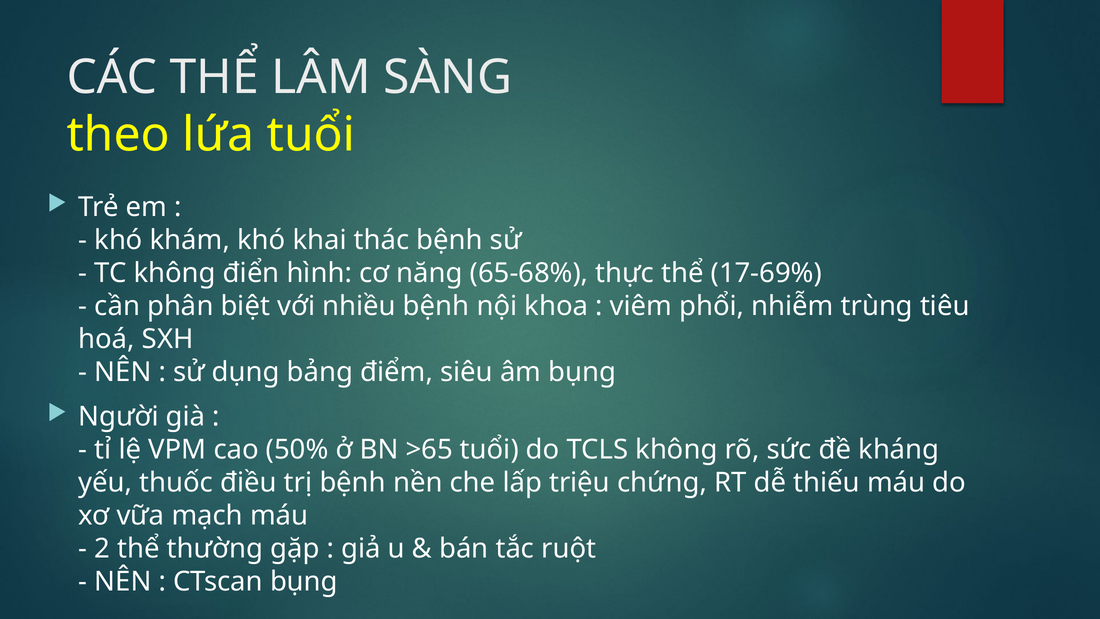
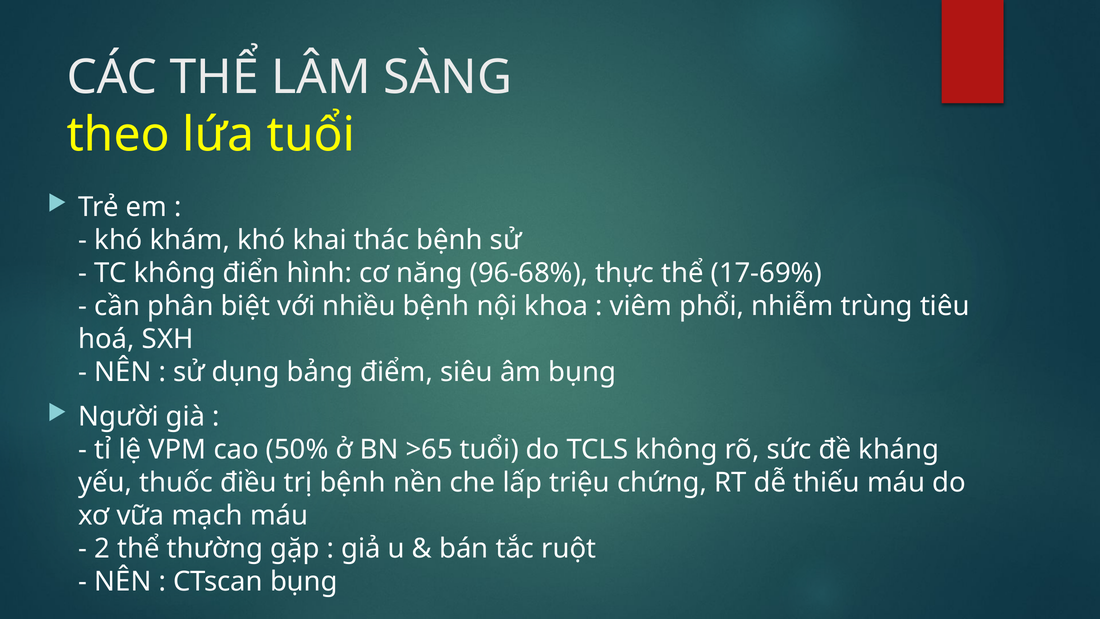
65-68%: 65-68% -> 96-68%
